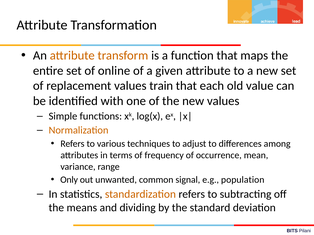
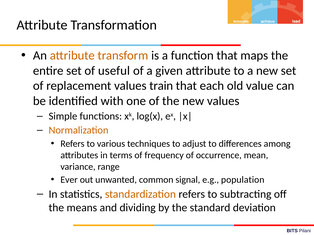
online: online -> useful
Only: Only -> Ever
